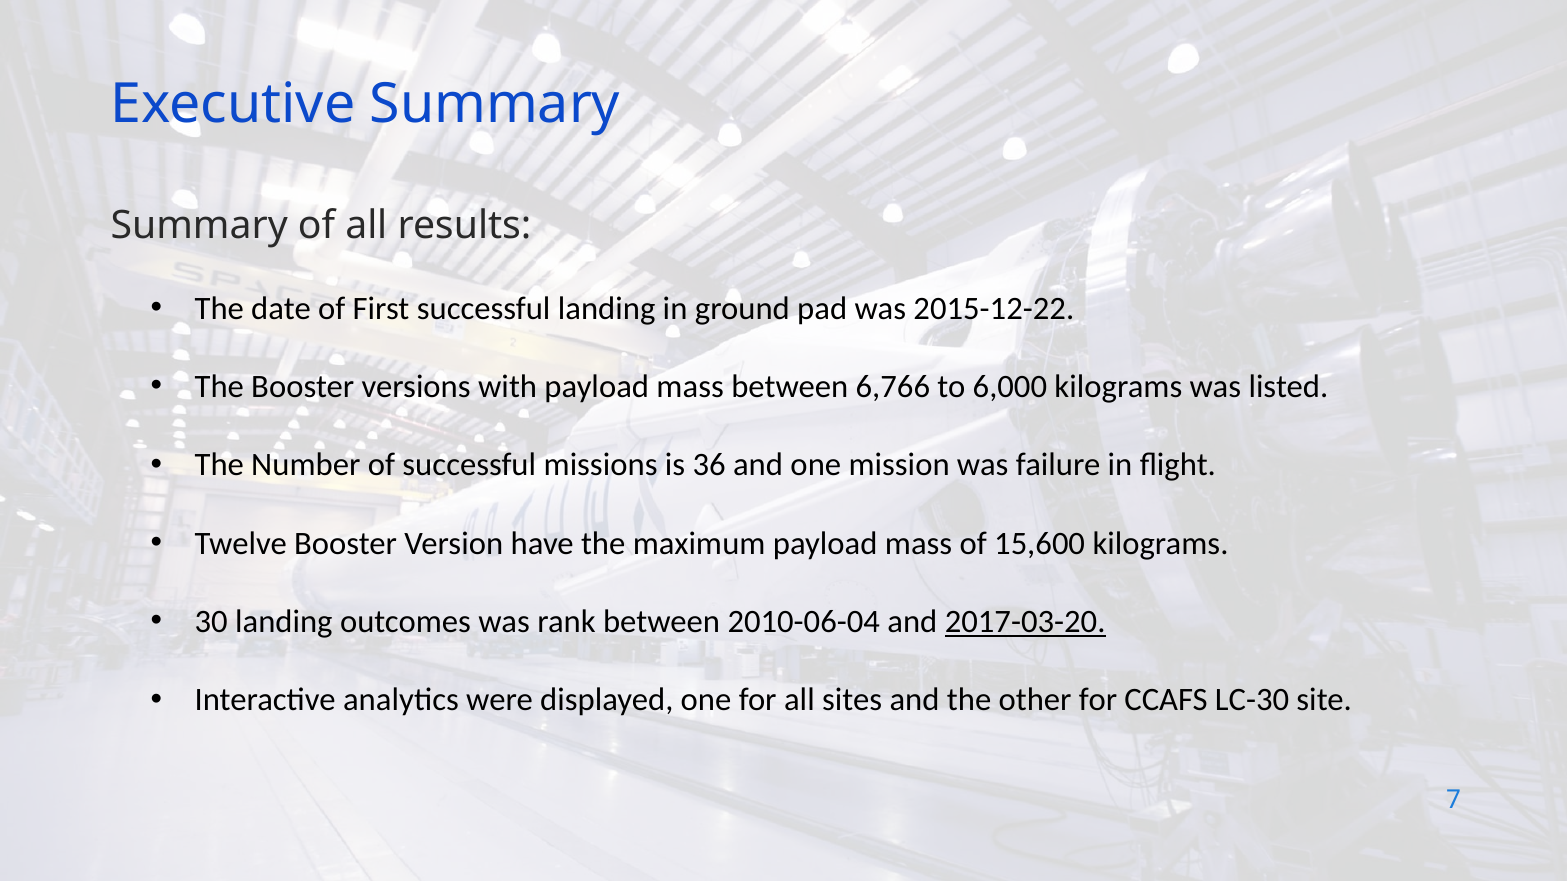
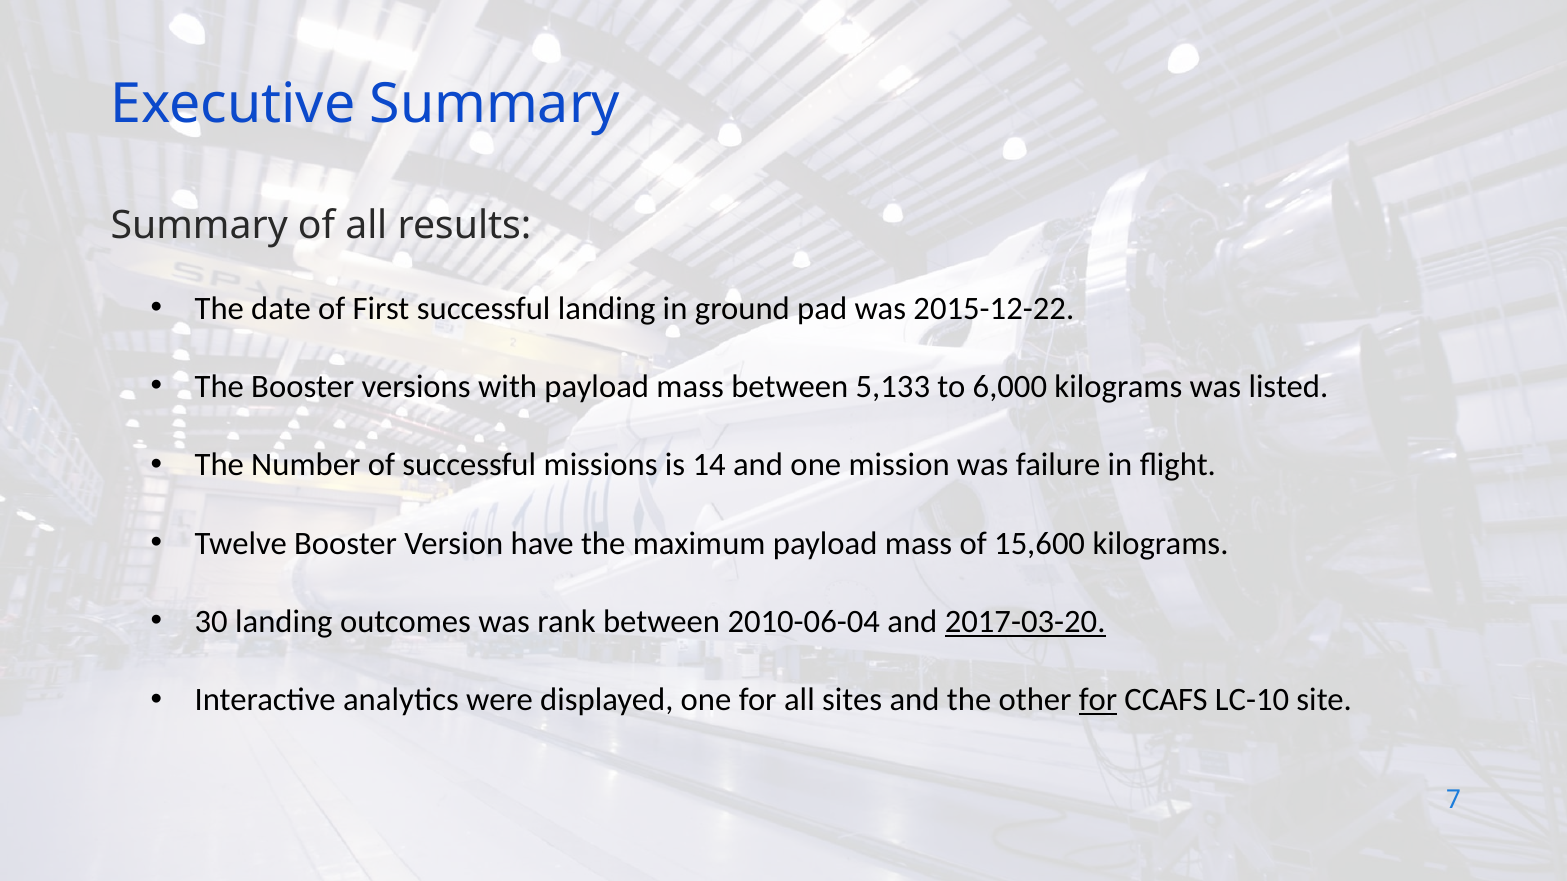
6,766: 6,766 -> 5,133
36: 36 -> 14
for at (1098, 700) underline: none -> present
LC-30: LC-30 -> LC-10
